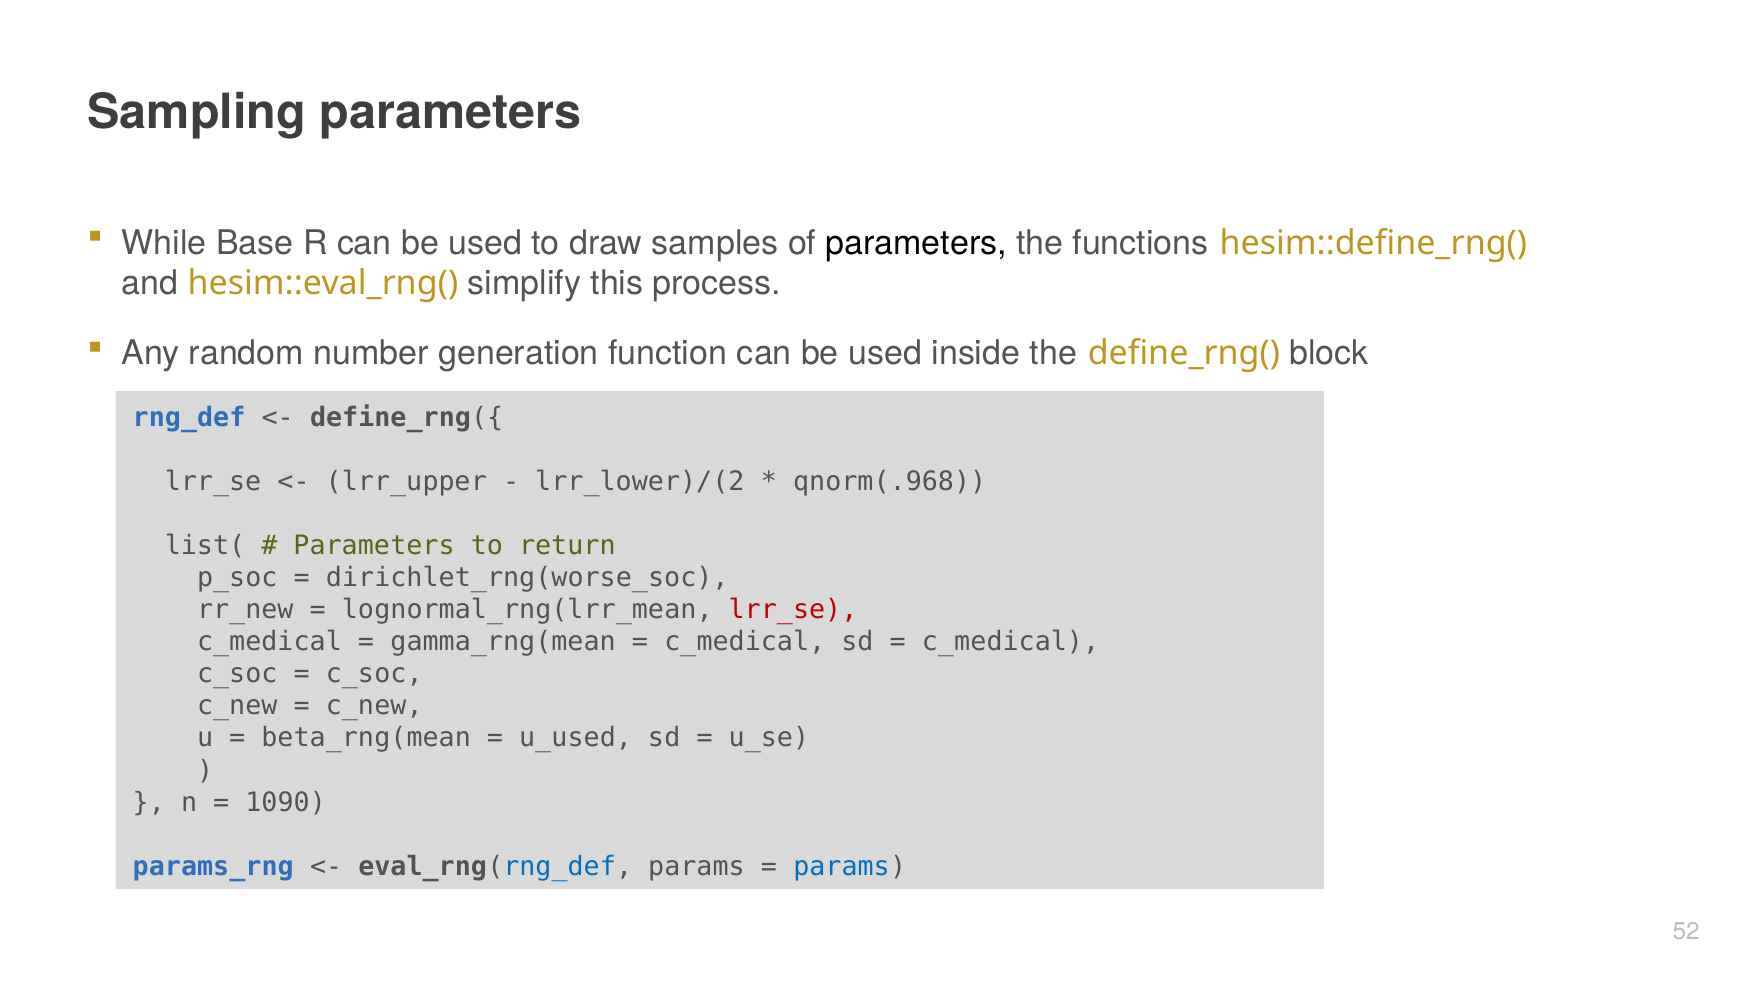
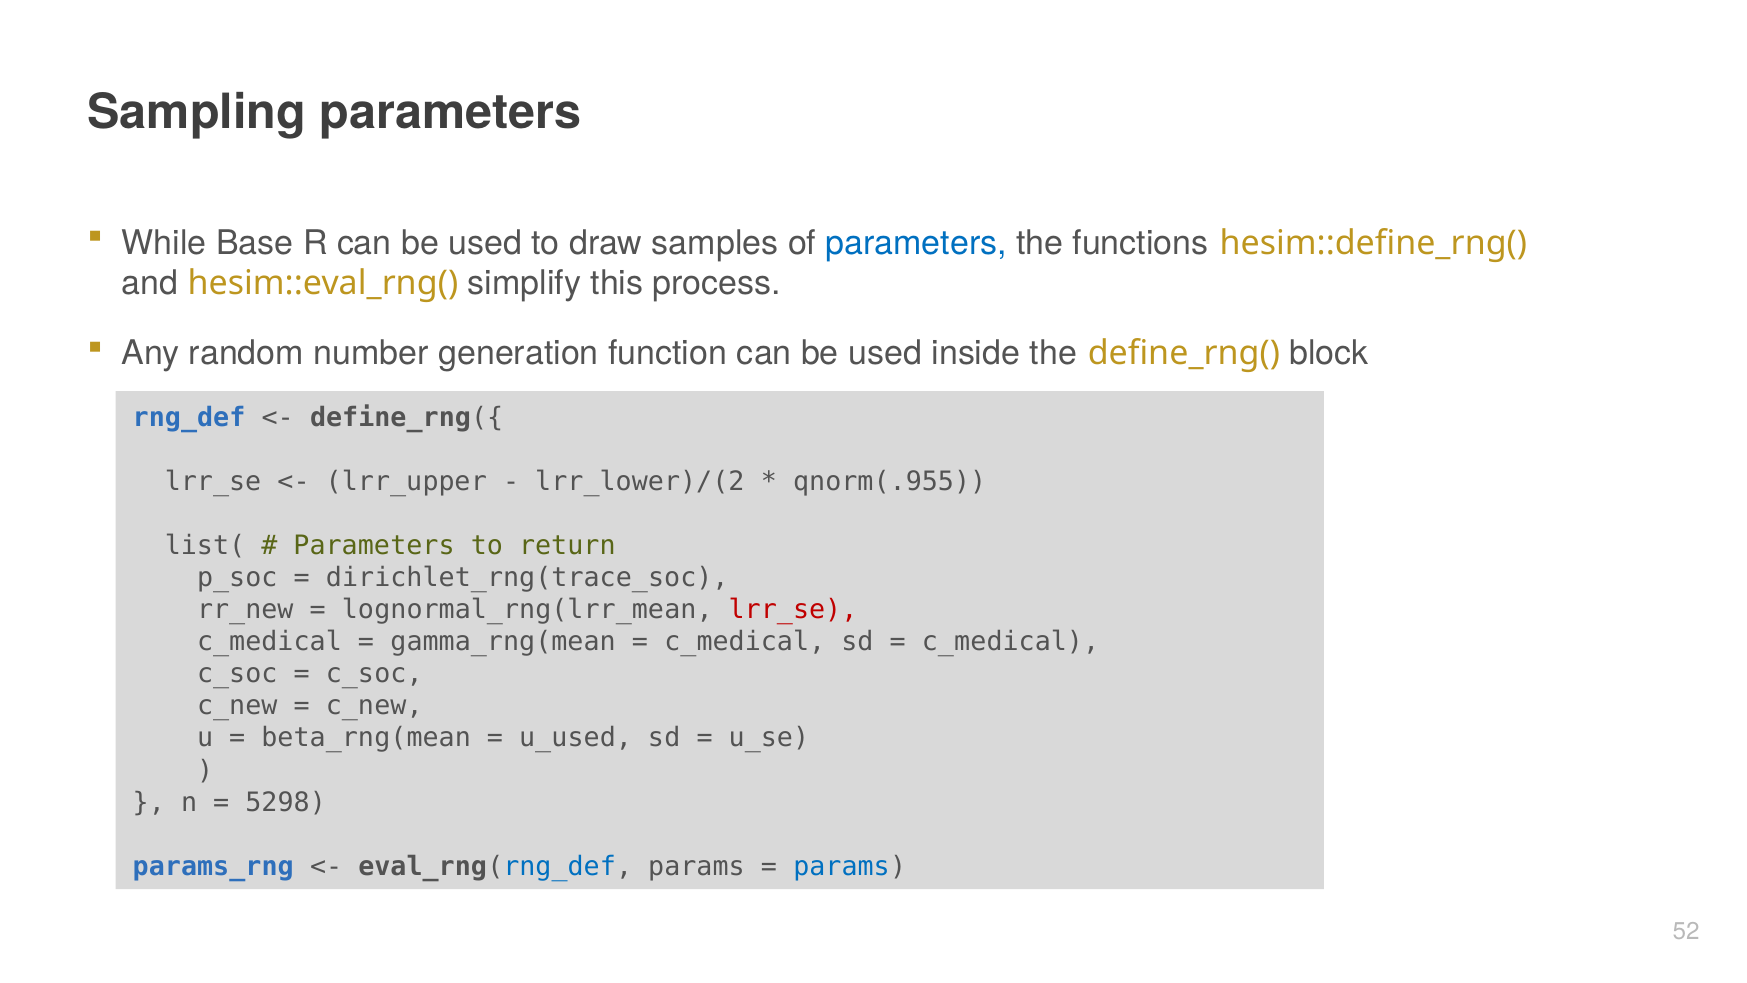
parameters at (916, 243) colour: black -> blue
qnorm(.968: qnorm(.968 -> qnorm(.955
dirichlet_rng(worse_soc: dirichlet_rng(worse_soc -> dirichlet_rng(trace_soc
1090: 1090 -> 5298
